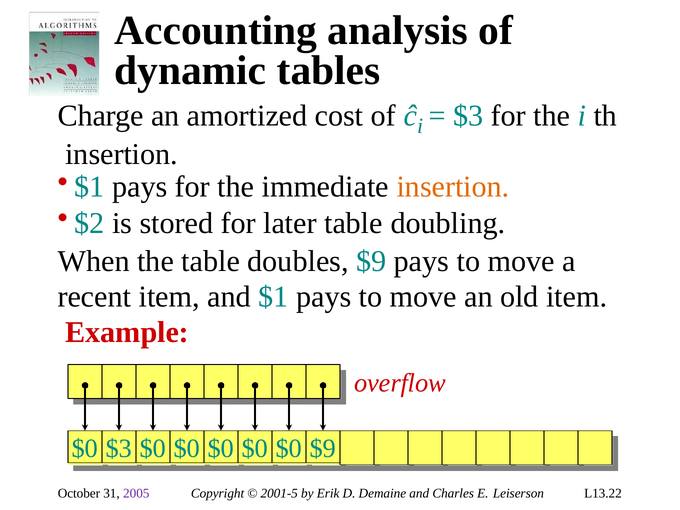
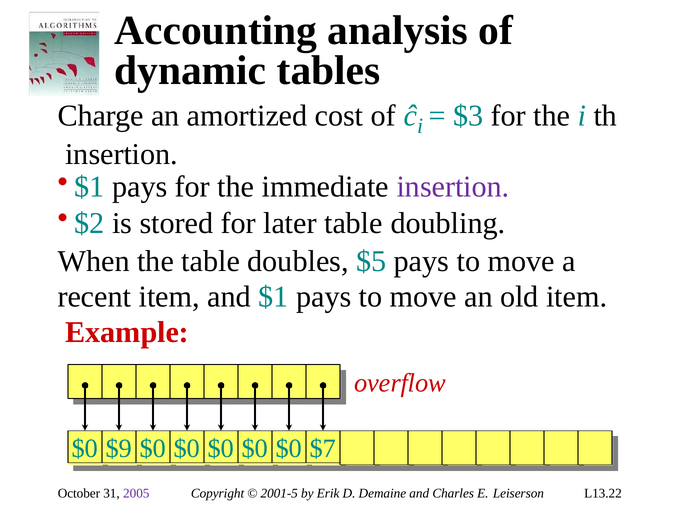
insertion at (453, 187) colour: orange -> purple
doubles $9: $9 -> $5
$0 $3: $3 -> $9
$0 $9: $9 -> $7
